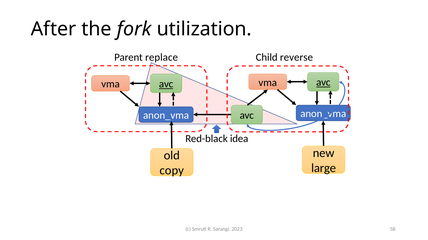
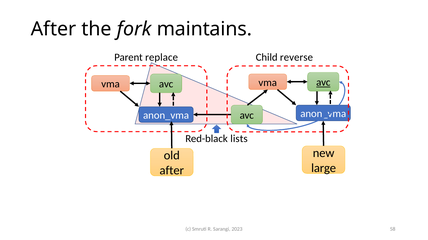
utilization: utilization -> maintains
avc at (166, 84) underline: present -> none
idea: idea -> lists
copy at (172, 171): copy -> after
